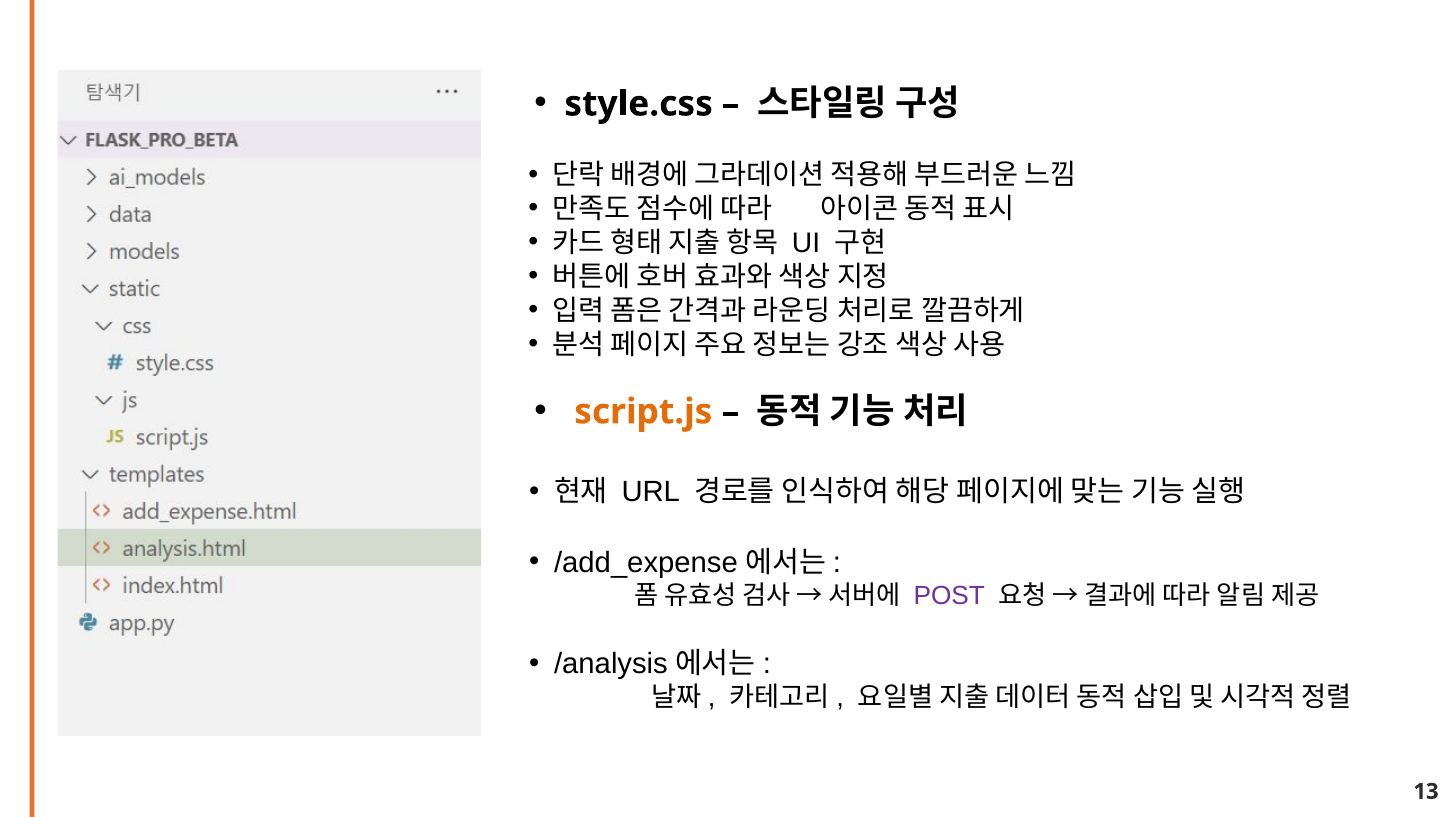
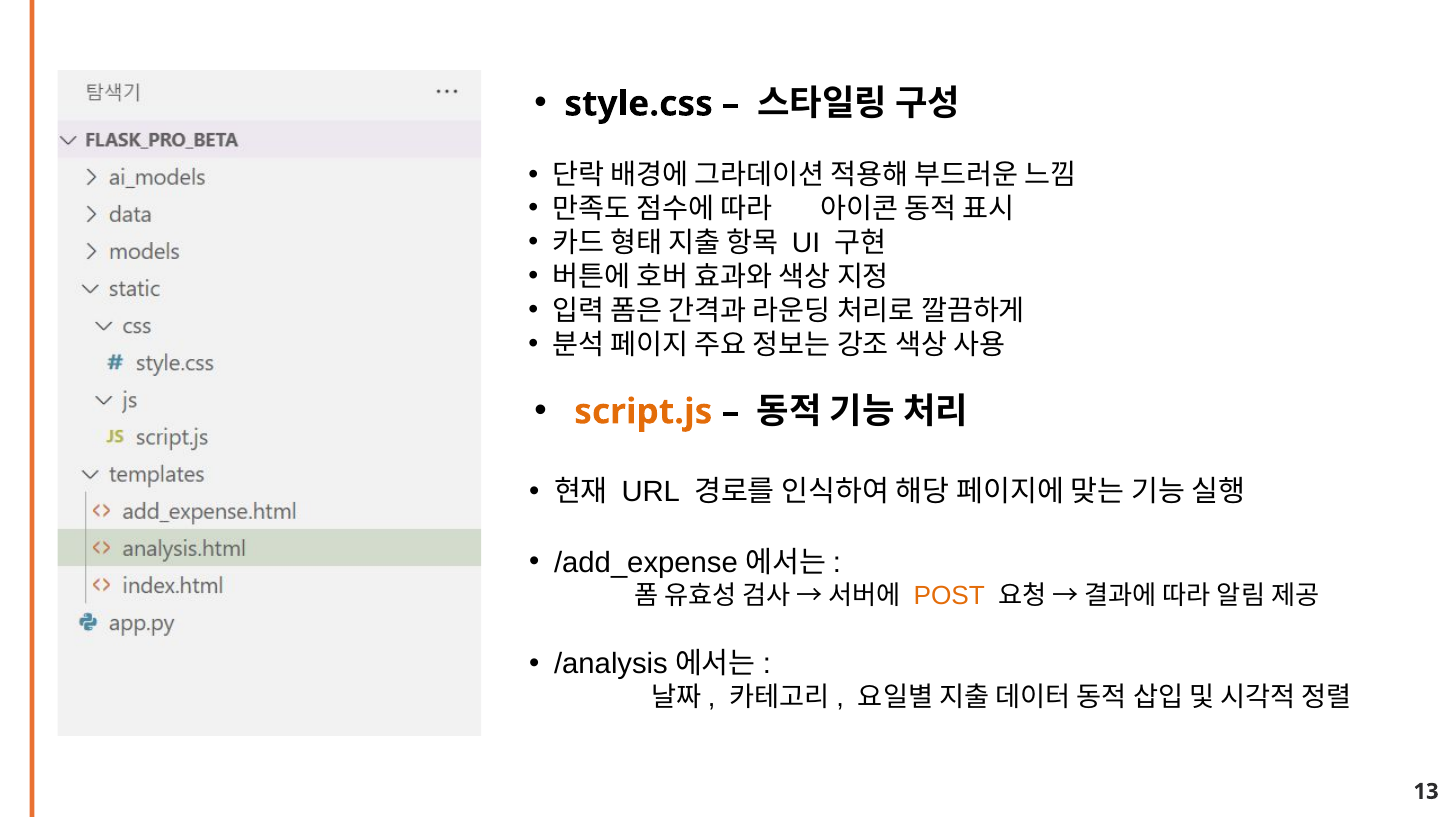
POST colour: purple -> orange
